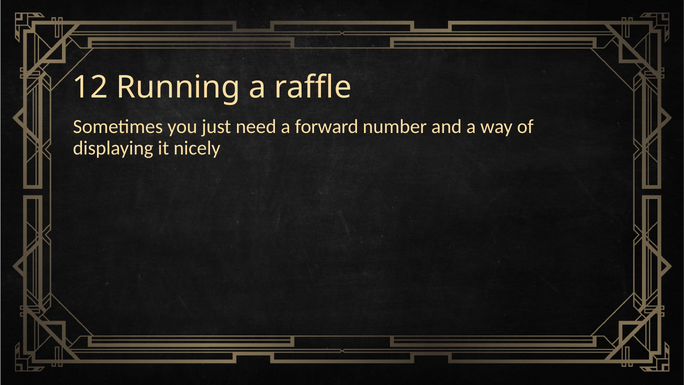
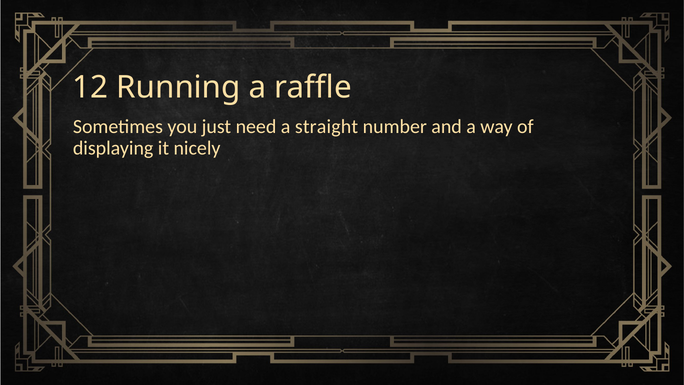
forward: forward -> straight
